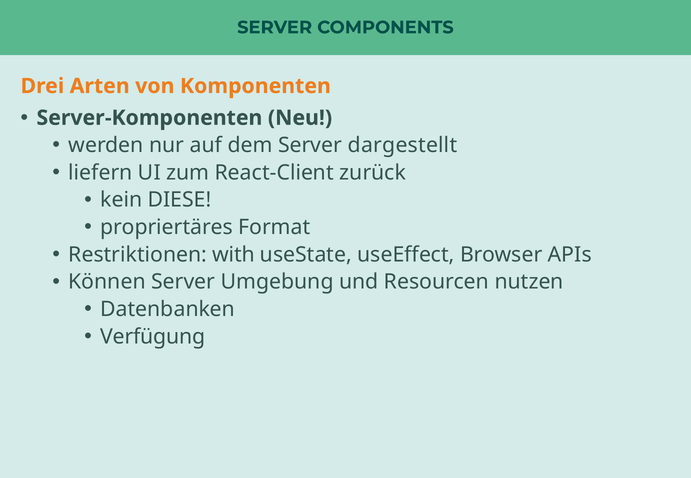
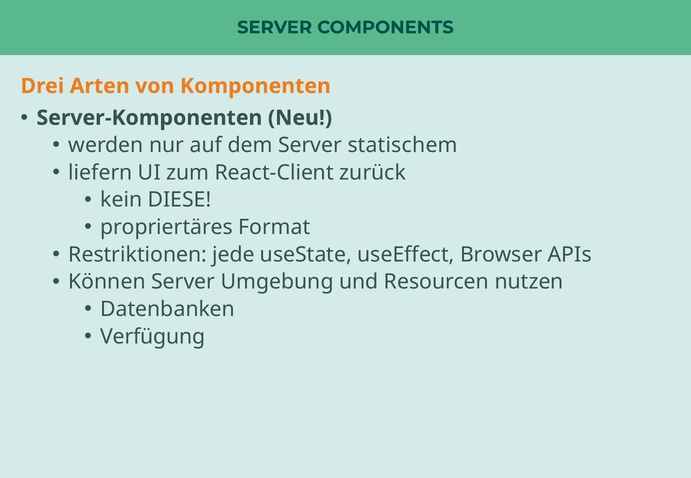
dargestellt: dargestellt -> statischem
with: with -> jede
